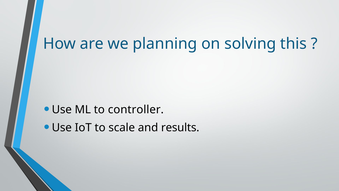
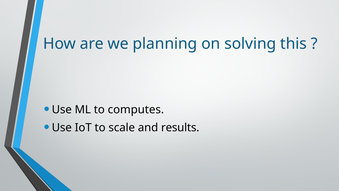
controller: controller -> computes
